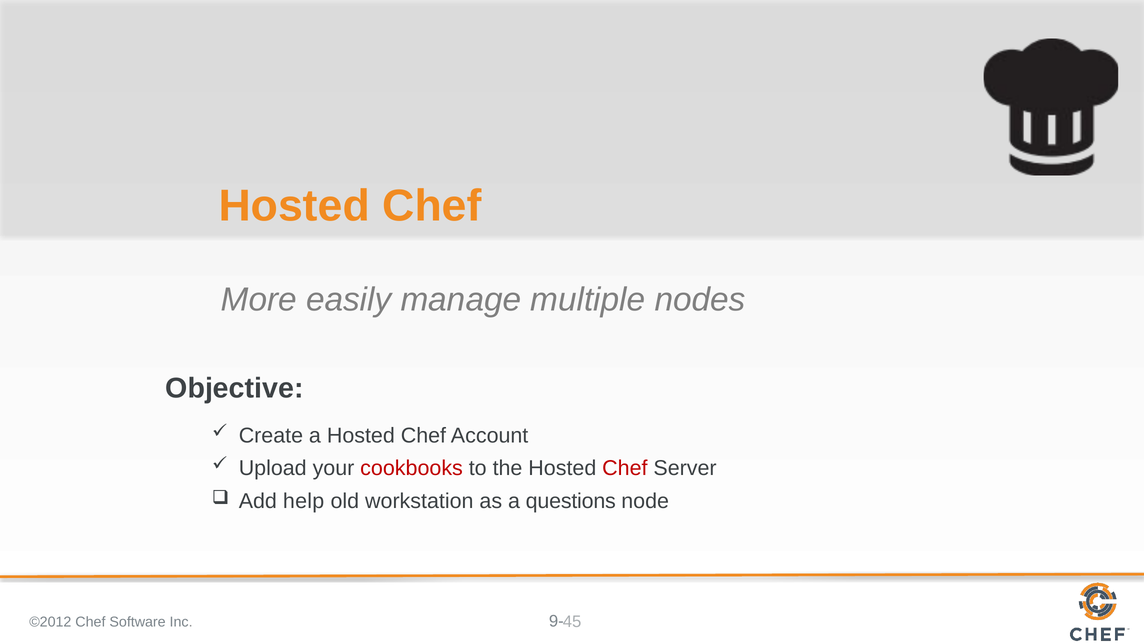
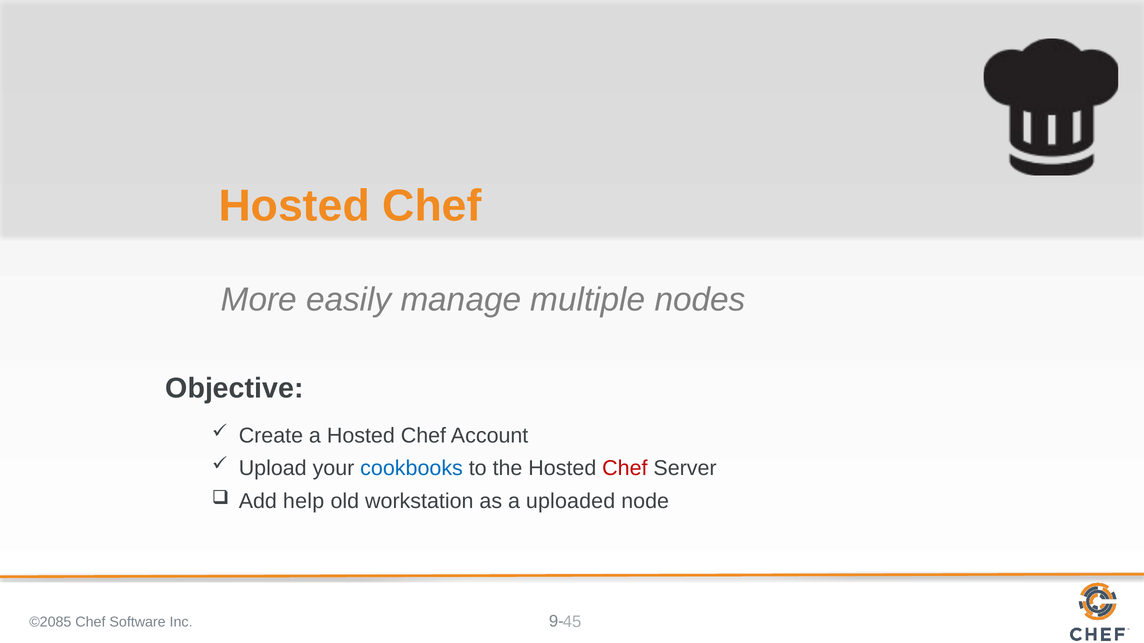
cookbooks colour: red -> blue
questions: questions -> uploaded
©2012: ©2012 -> ©2085
